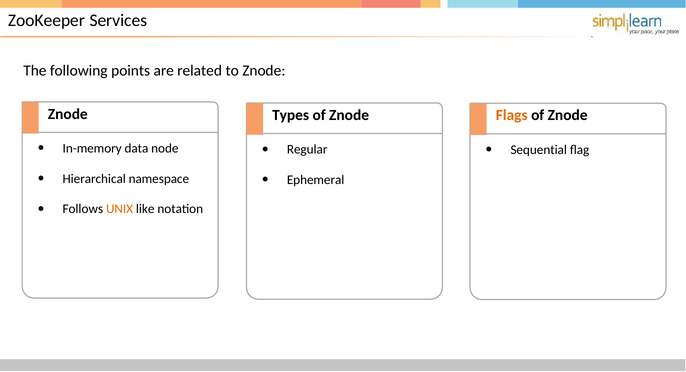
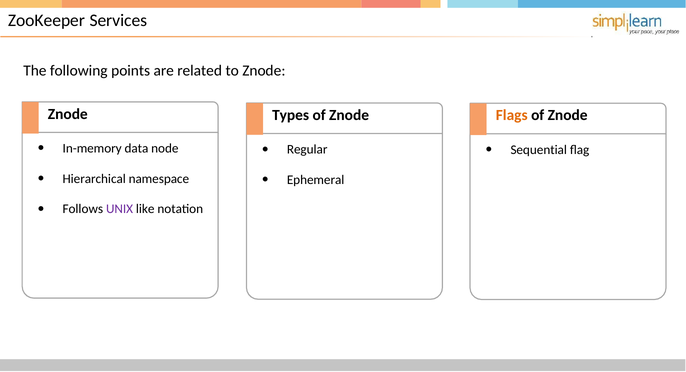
UNIX colour: orange -> purple
